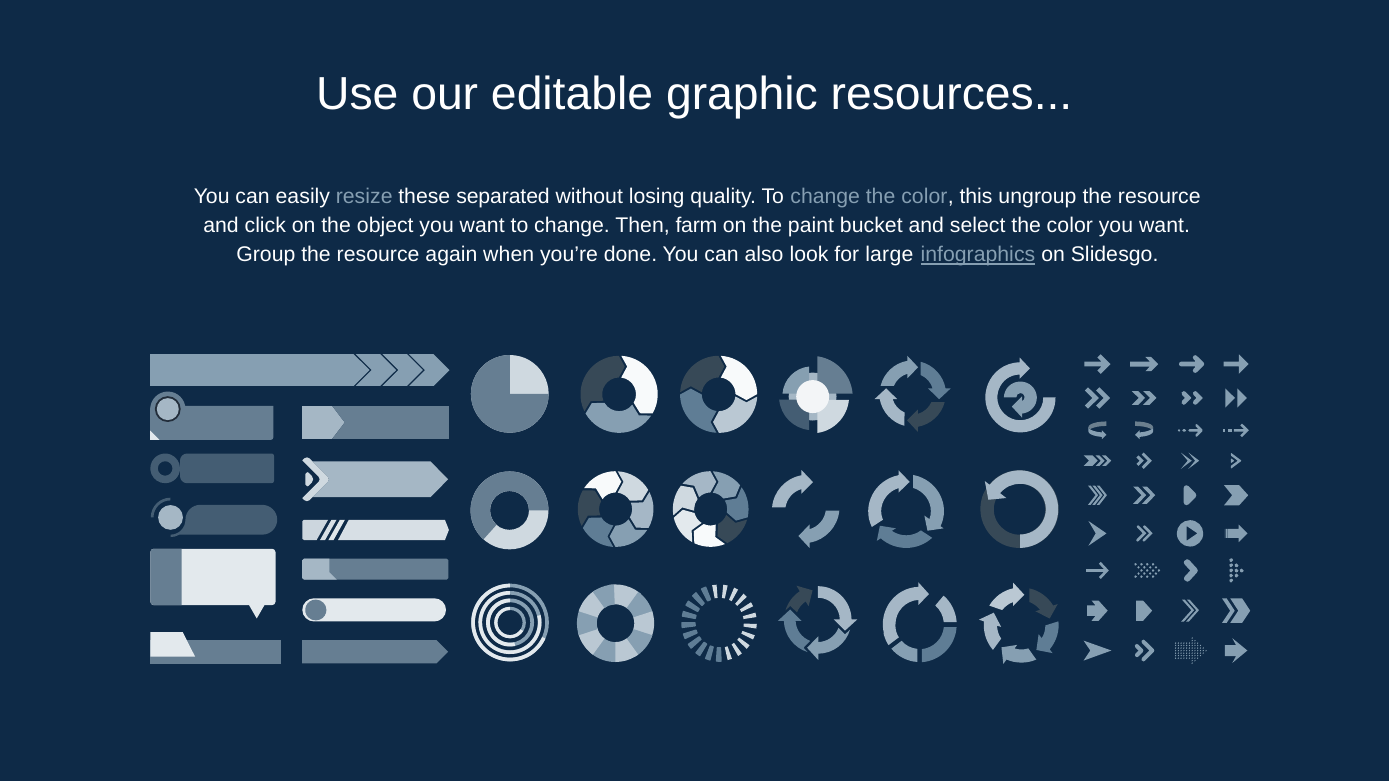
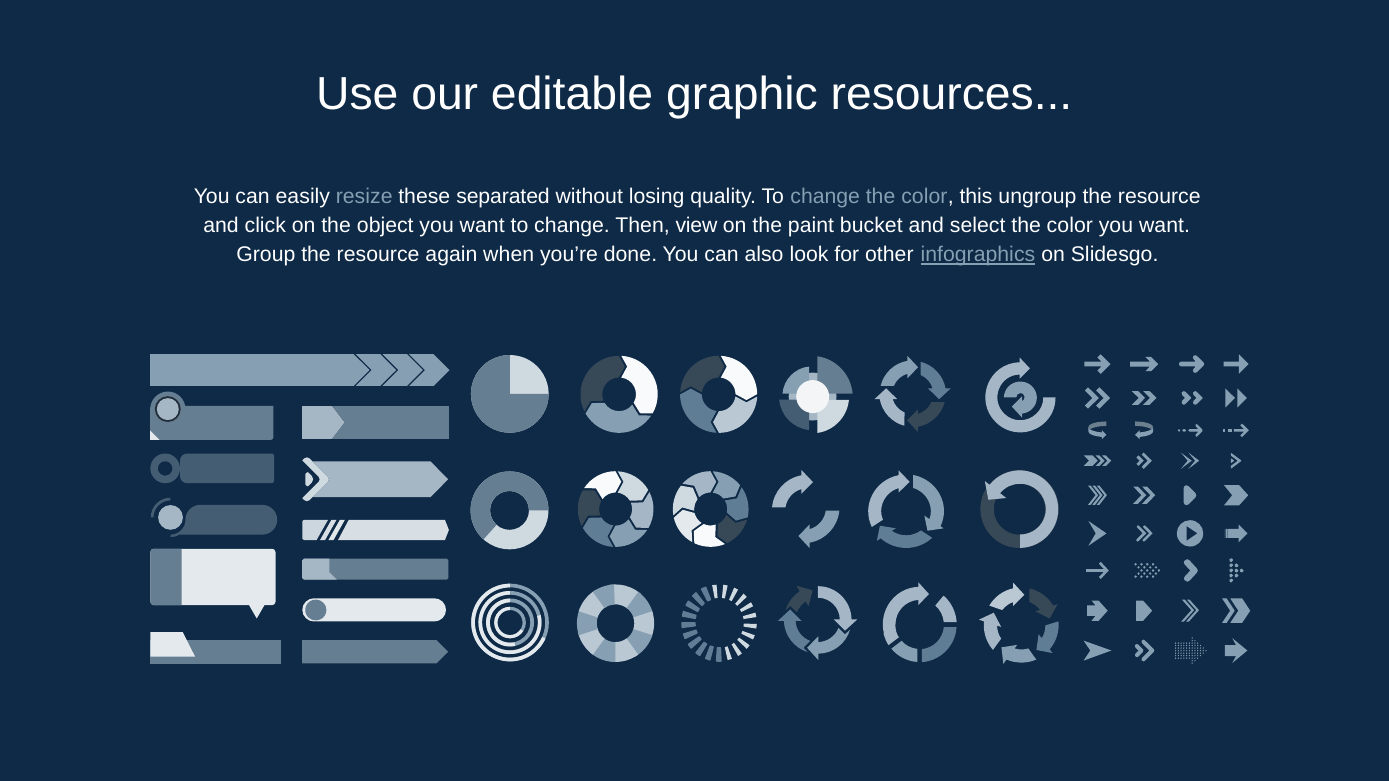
farm: farm -> view
large: large -> other
